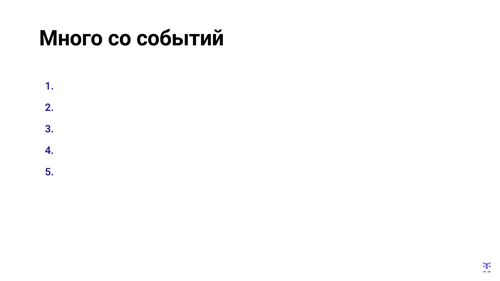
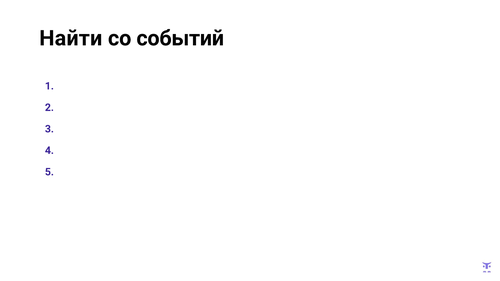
Много: Много -> Найти
